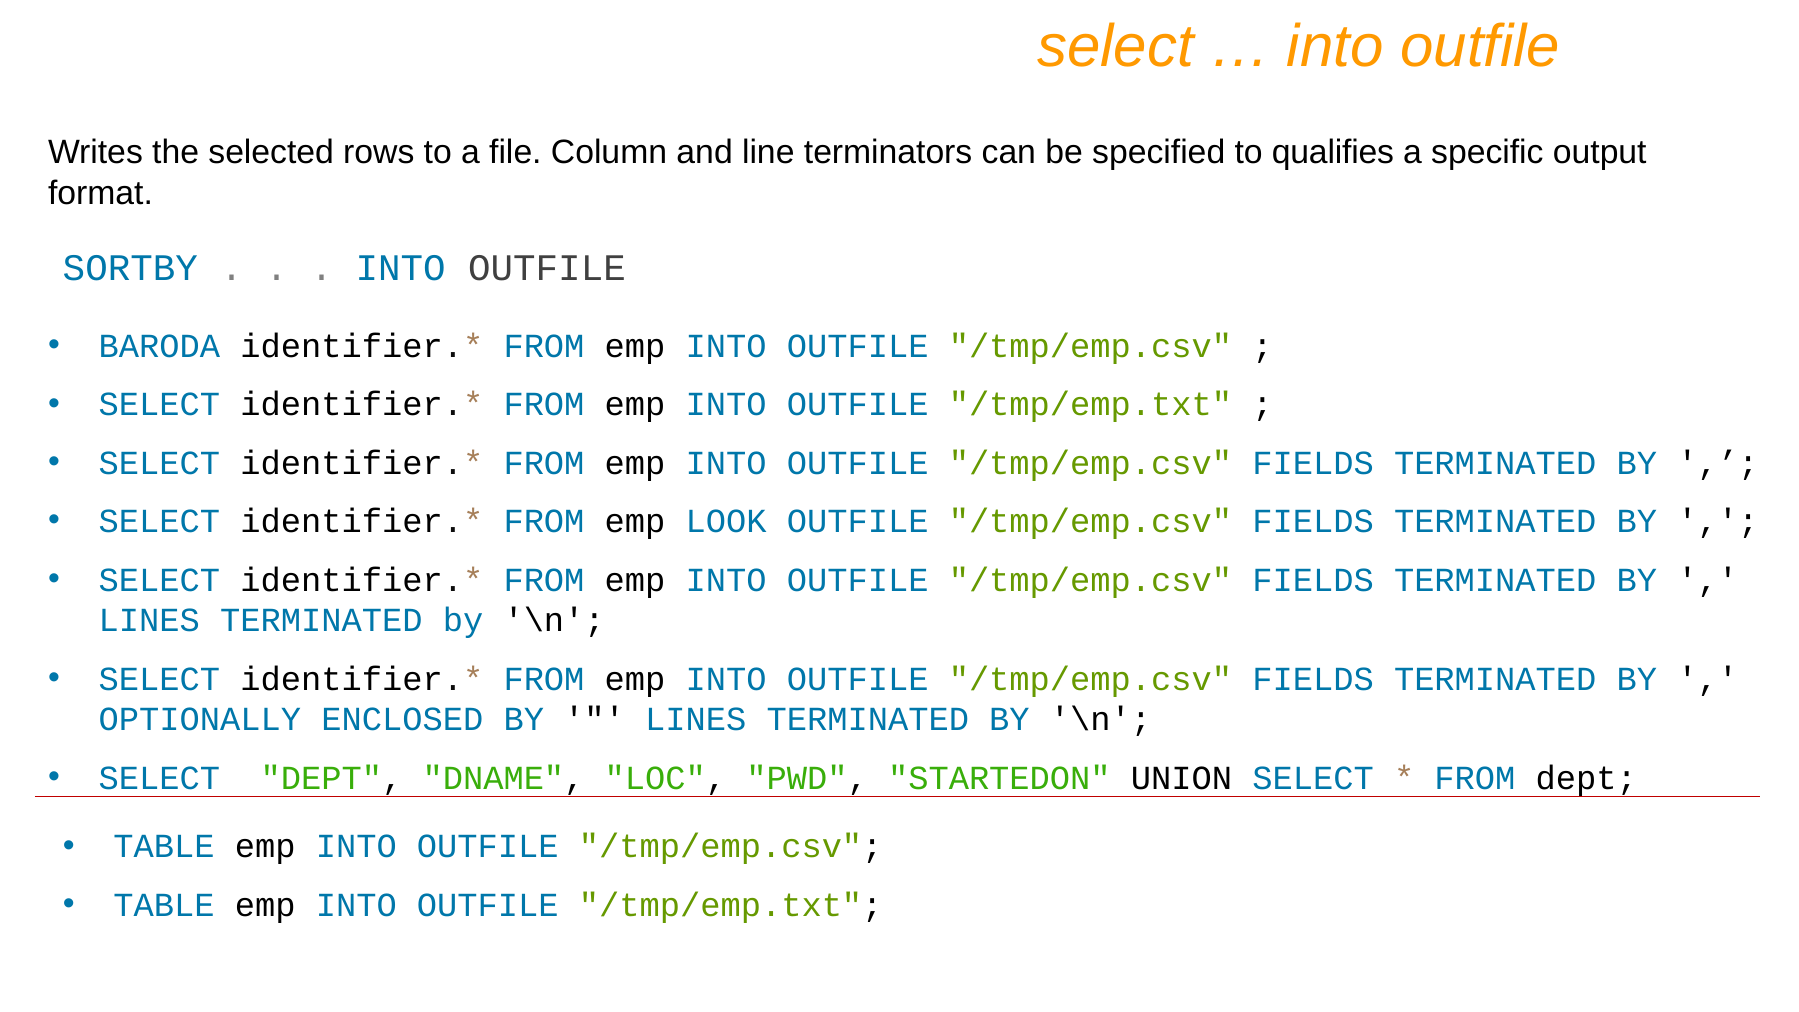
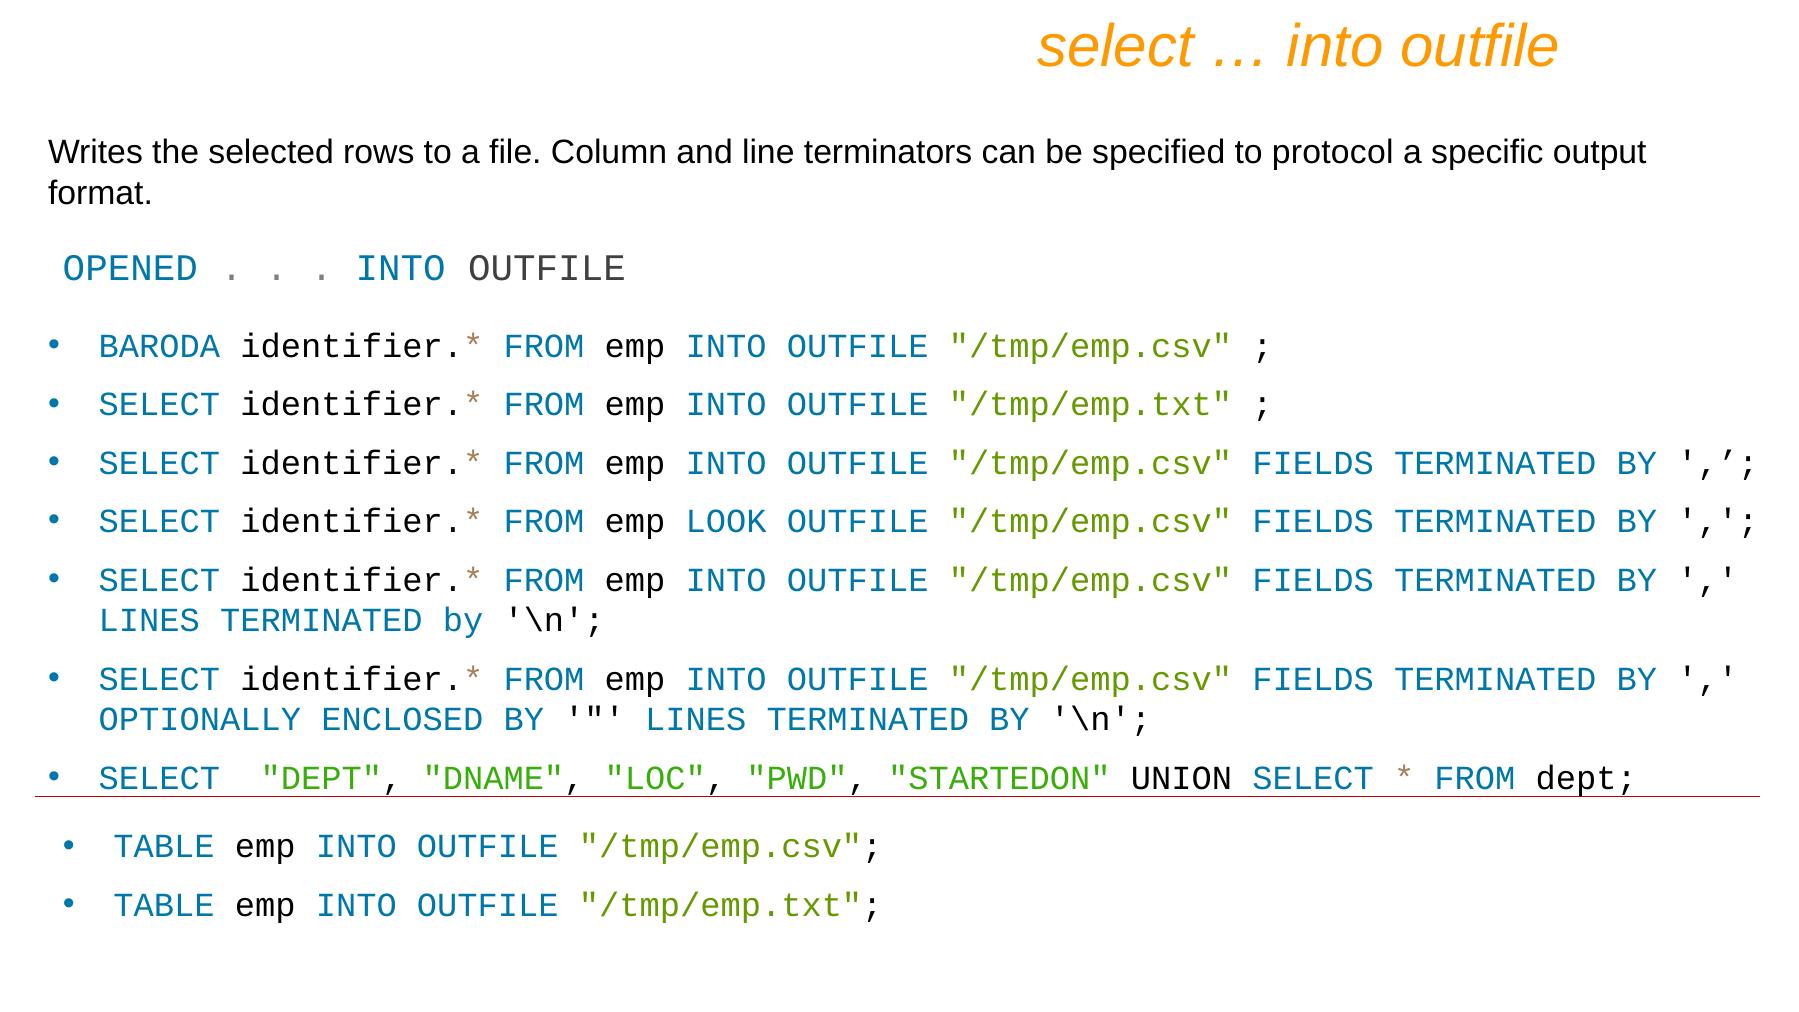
qualifies: qualifies -> protocol
SORTBY: SORTBY -> OPENED
